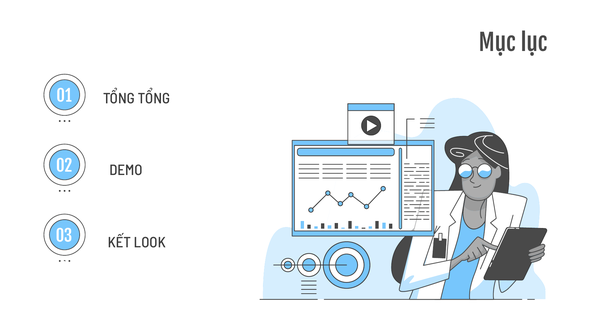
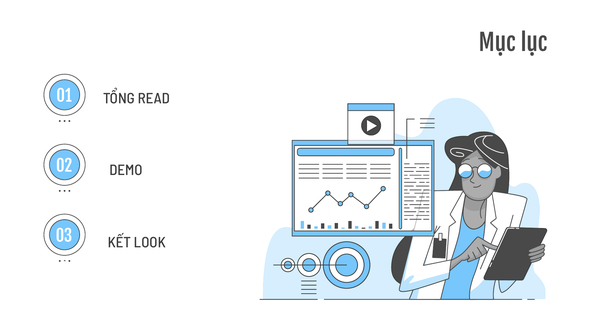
TỔNG TỔNG: TỔNG -> READ
